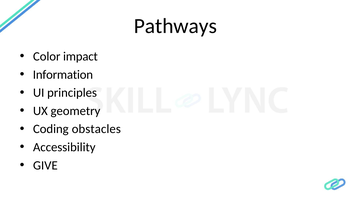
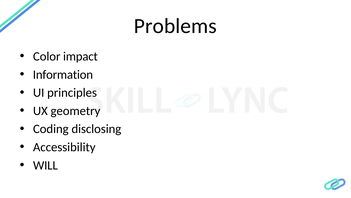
Pathways: Pathways -> Problems
obstacles: obstacles -> disclosing
GIVE: GIVE -> WILL
